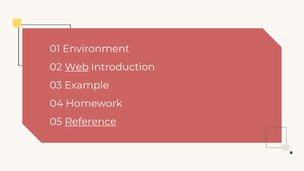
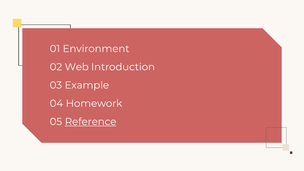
Web underline: present -> none
